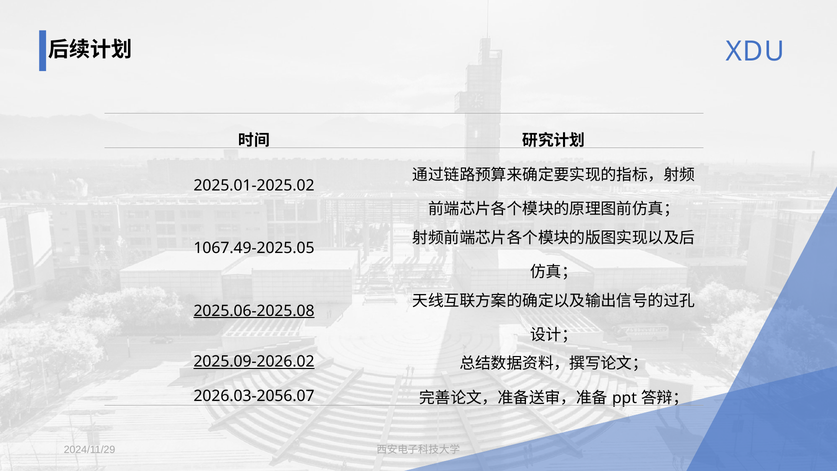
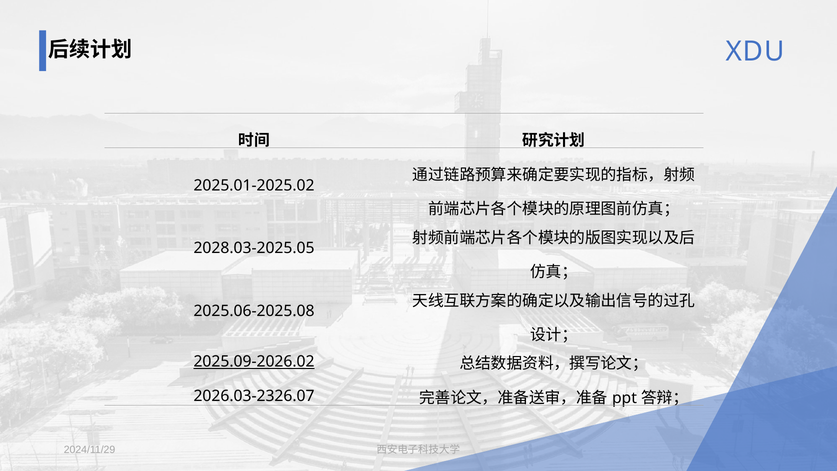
1067.49-2025.05: 1067.49-2025.05 -> 2028.03-2025.05
2025.06-2025.08 underline: present -> none
2026.03-2056.07: 2026.03-2056.07 -> 2026.03-2326.07
